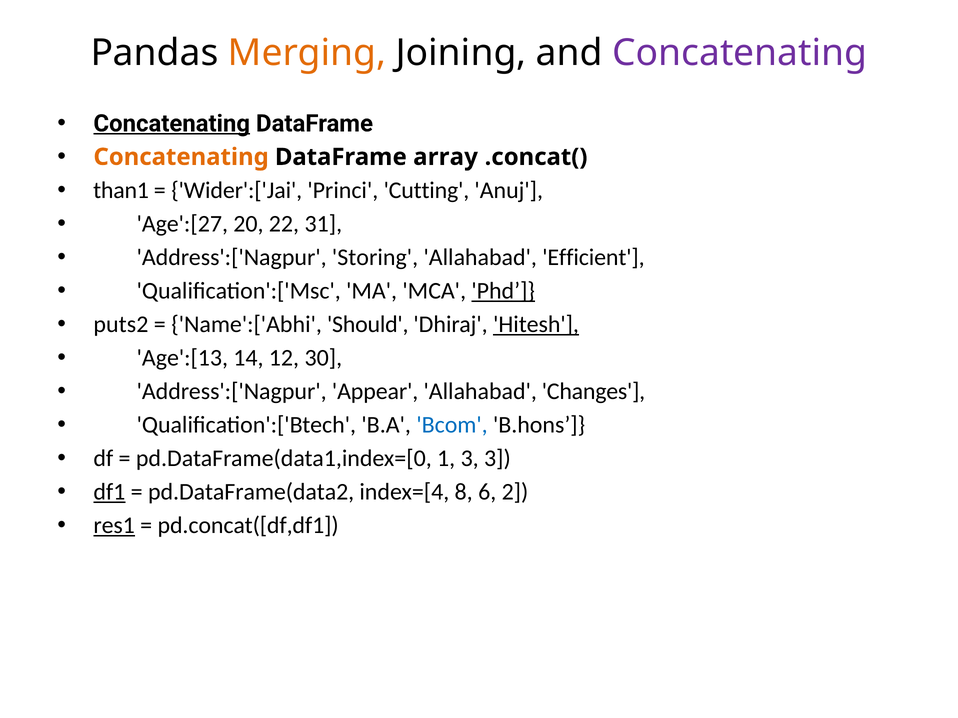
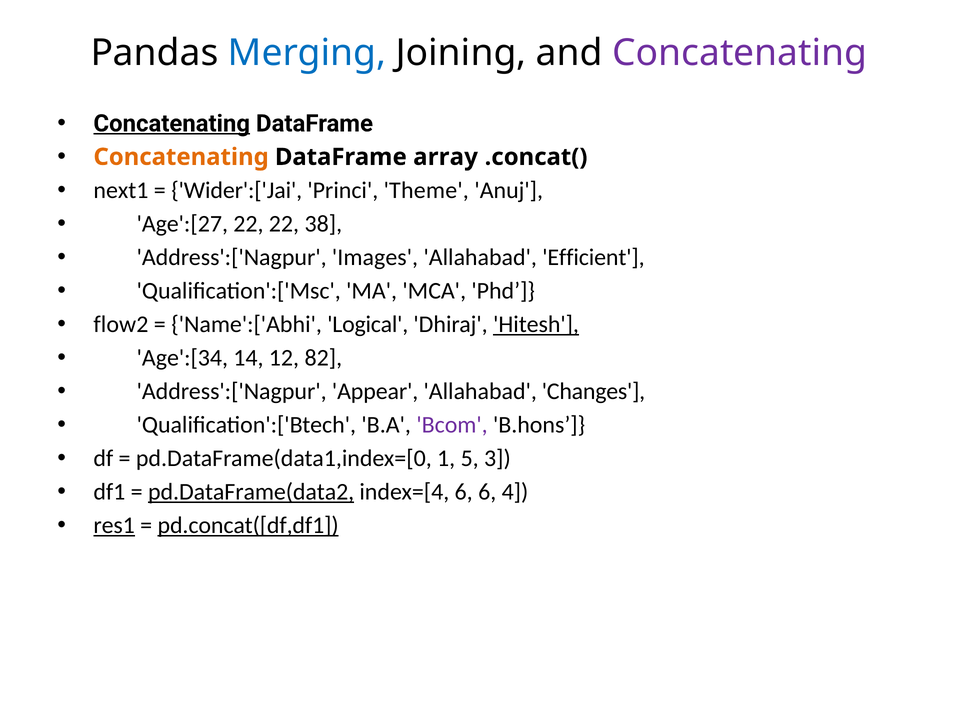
Merging colour: orange -> blue
than1: than1 -> next1
Cutting: Cutting -> Theme
Age':[27 20: 20 -> 22
31: 31 -> 38
Storing: Storing -> Images
Phd underline: present -> none
puts2: puts2 -> flow2
Should: Should -> Logical
Age':[13: Age':[13 -> Age':[34
30: 30 -> 82
Bcom colour: blue -> purple
1 3: 3 -> 5
df1 underline: present -> none
pd.DataFrame(data2 underline: none -> present
index=[4 8: 8 -> 6
2: 2 -> 4
pd.concat([df,df1 underline: none -> present
